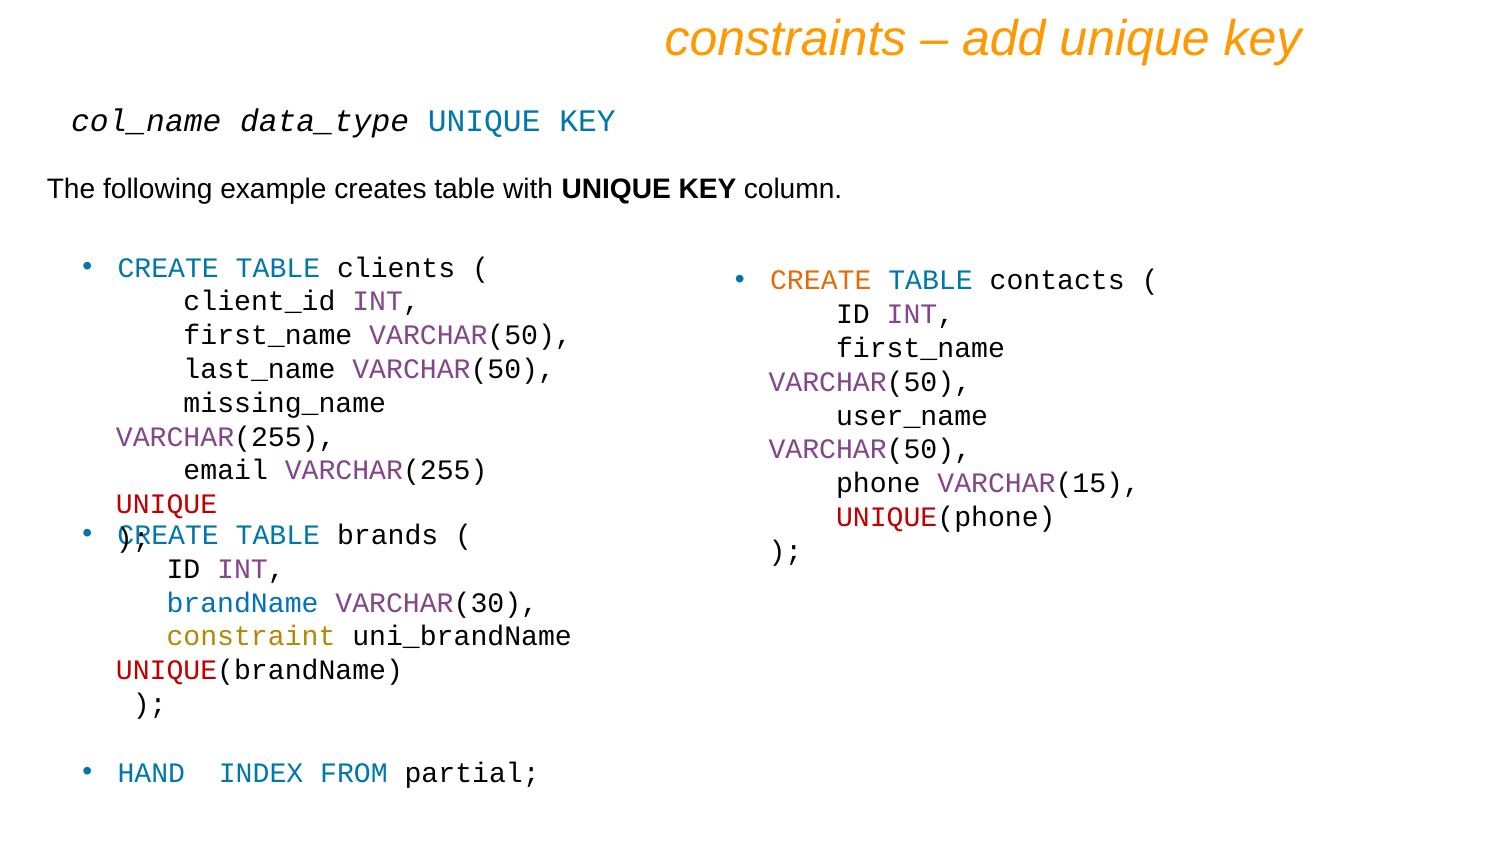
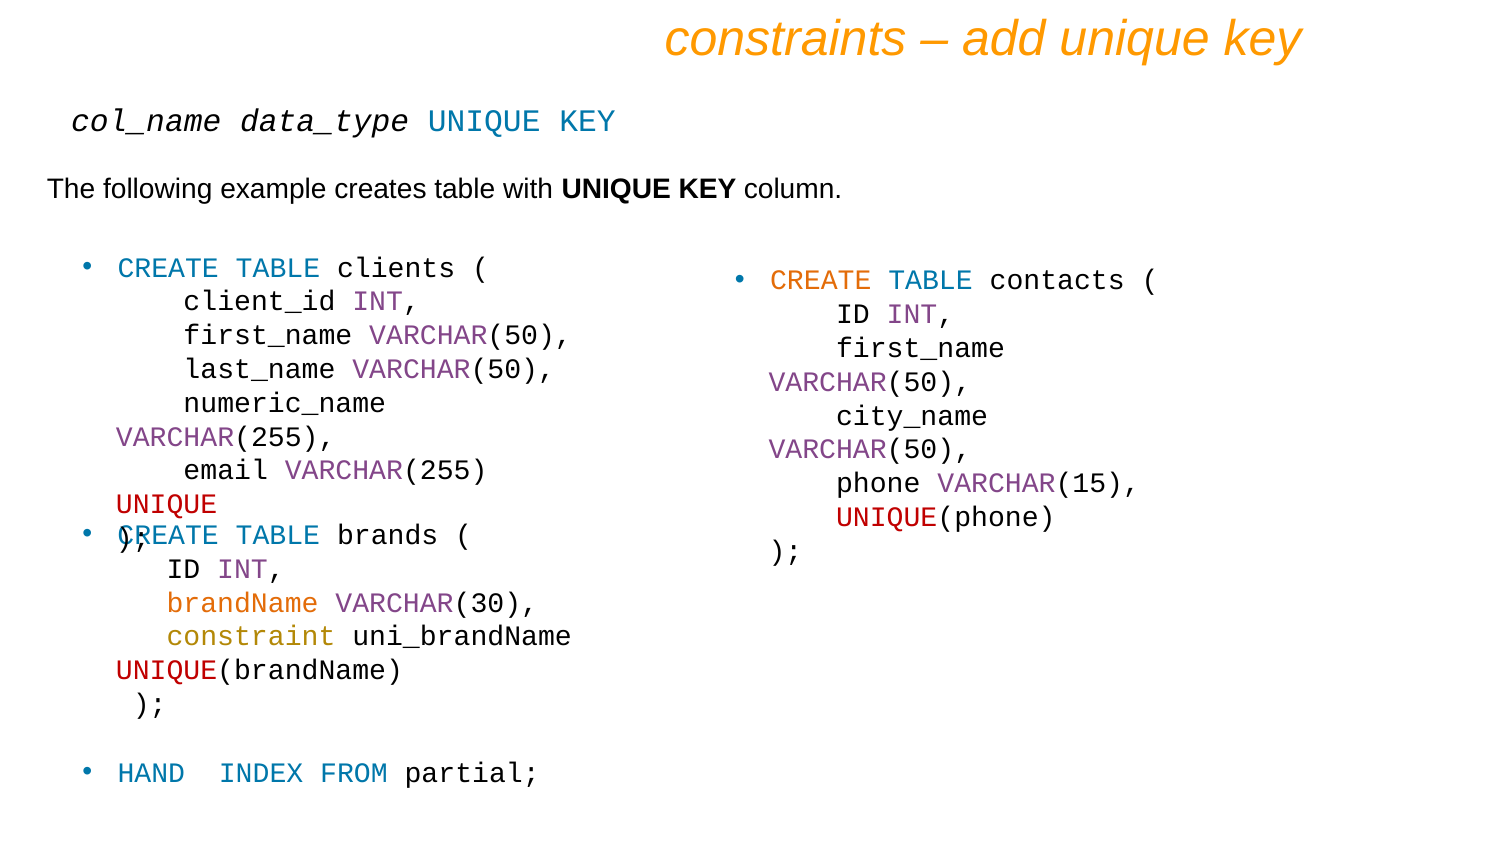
missing_name: missing_name -> numeric_name
user_name: user_name -> city_name
brandName colour: blue -> orange
